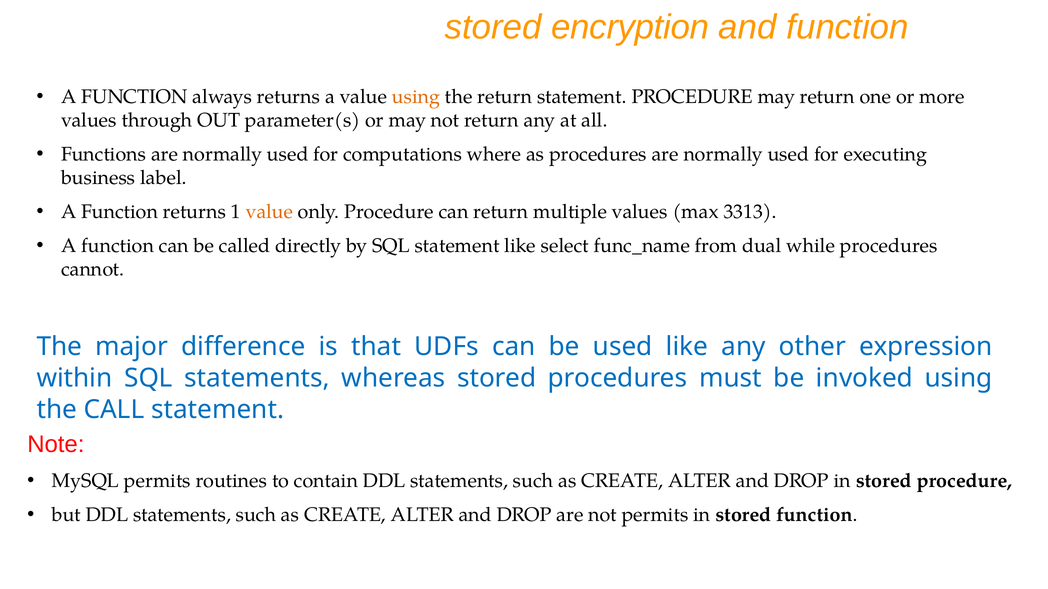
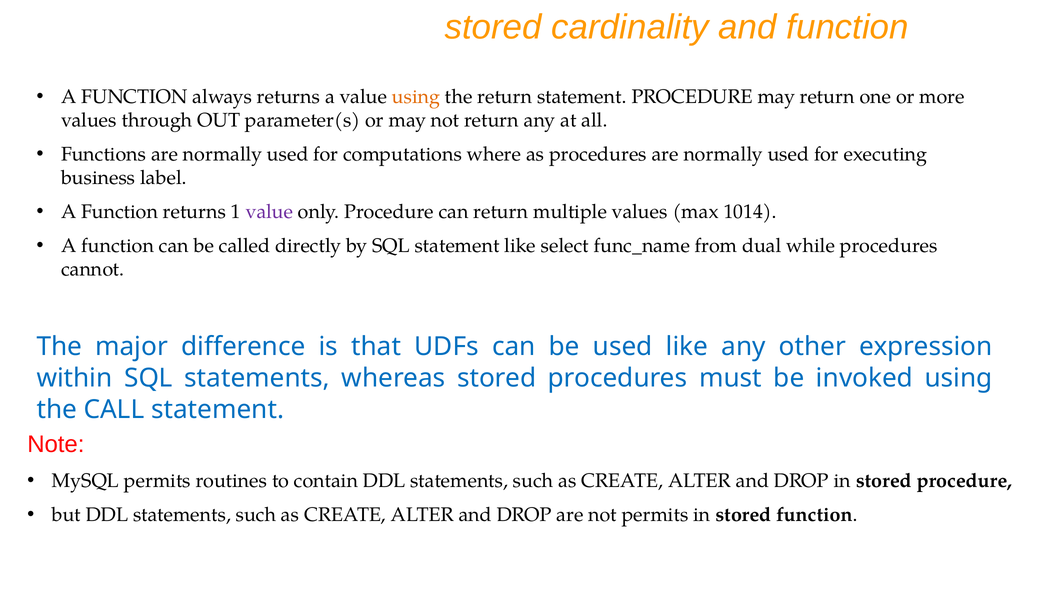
encryption: encryption -> cardinality
value at (269, 212) colour: orange -> purple
3313: 3313 -> 1014
